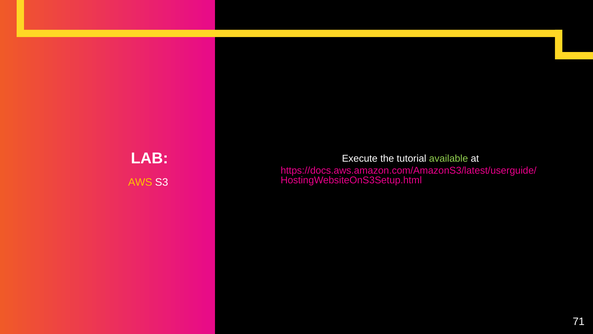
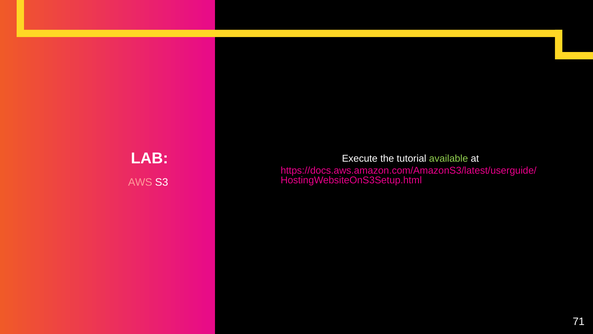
AWS colour: yellow -> pink
